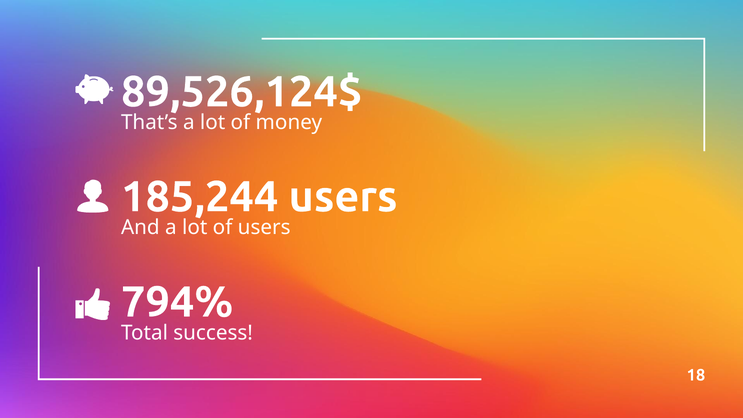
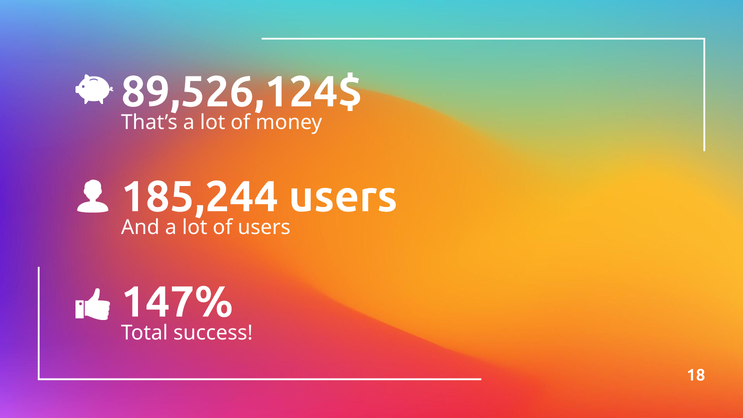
794%: 794% -> 147%
